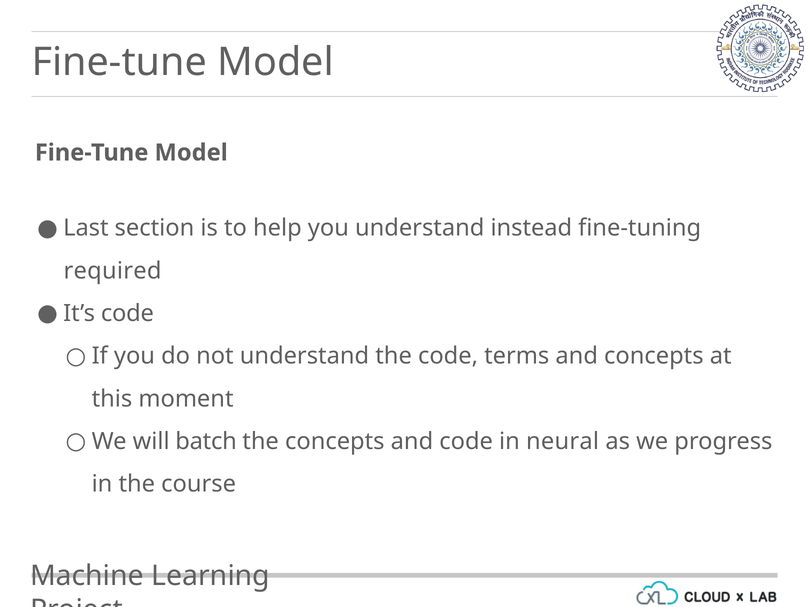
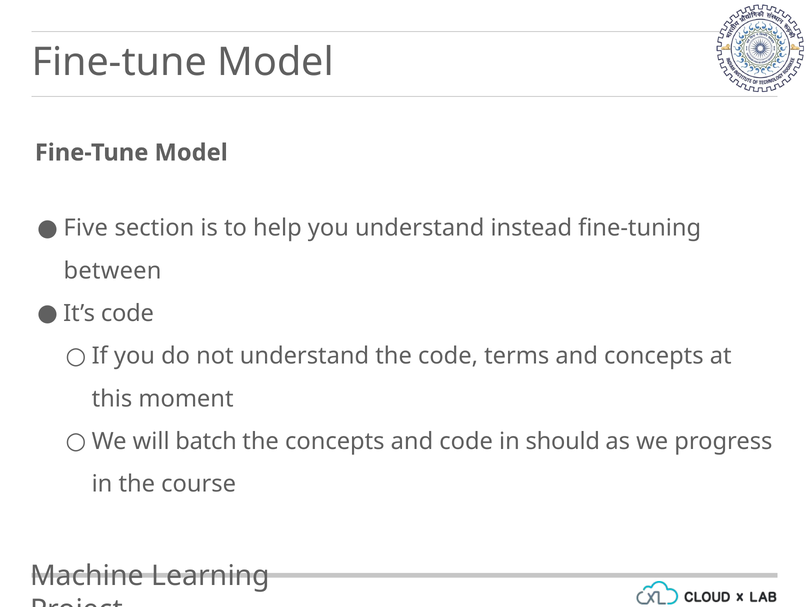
Last: Last -> Five
required: required -> between
neural: neural -> should
